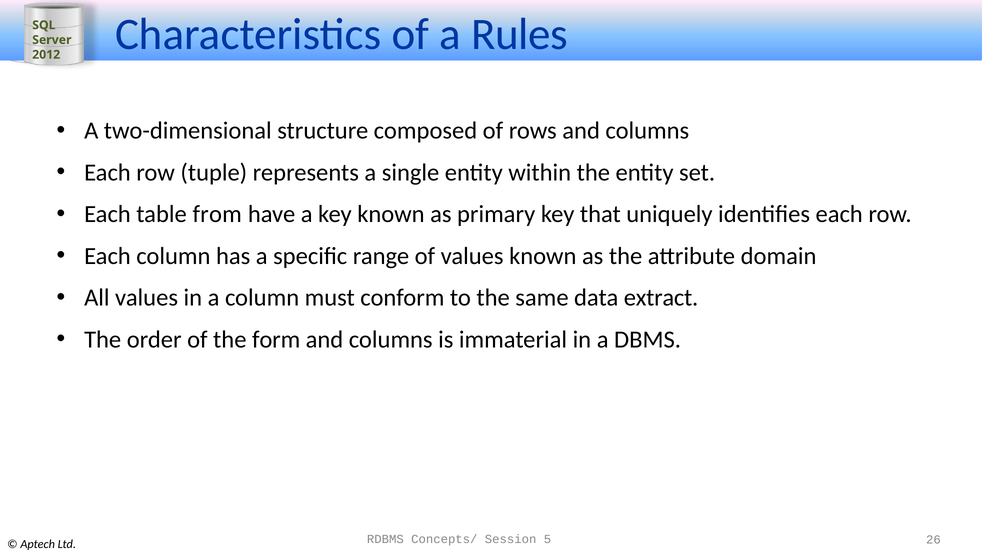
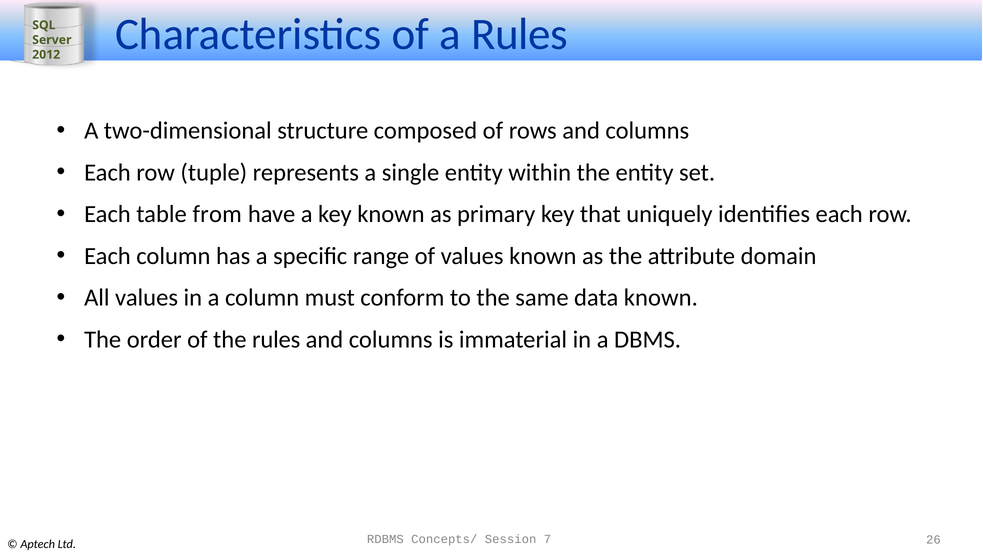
data extract: extract -> known
the form: form -> rules
5: 5 -> 7
